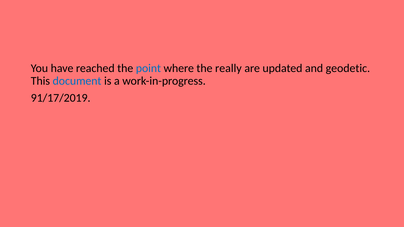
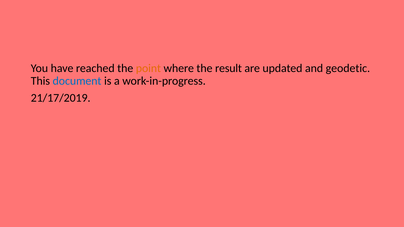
point colour: blue -> orange
really: really -> result
91/17/2019: 91/17/2019 -> 21/17/2019
